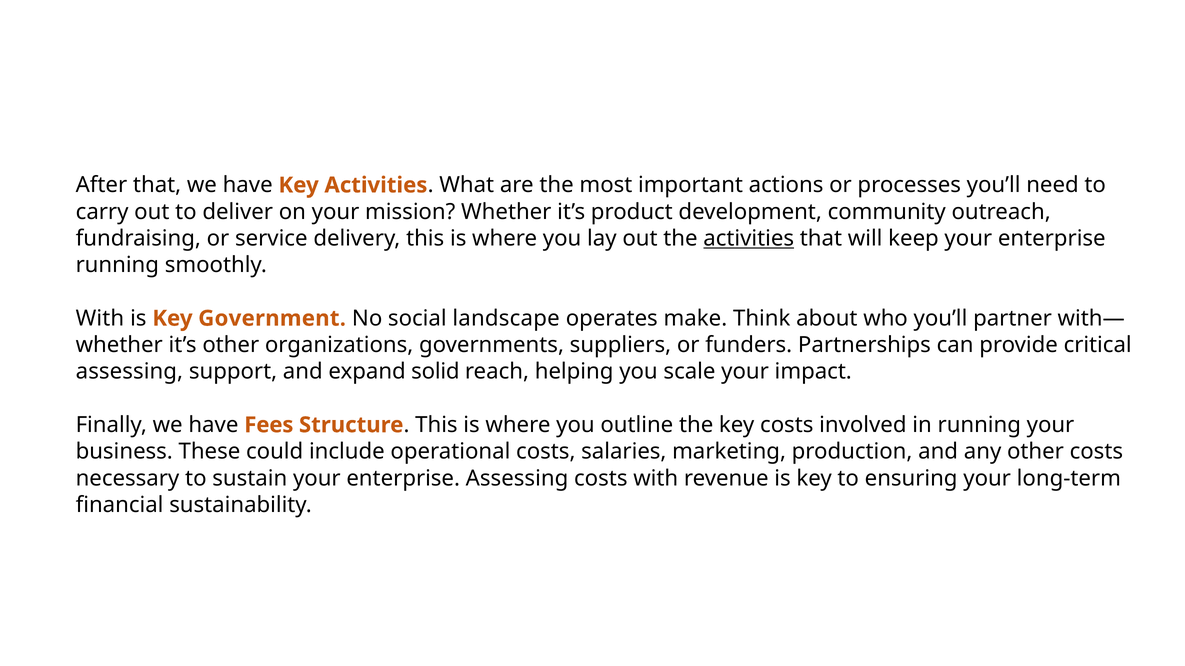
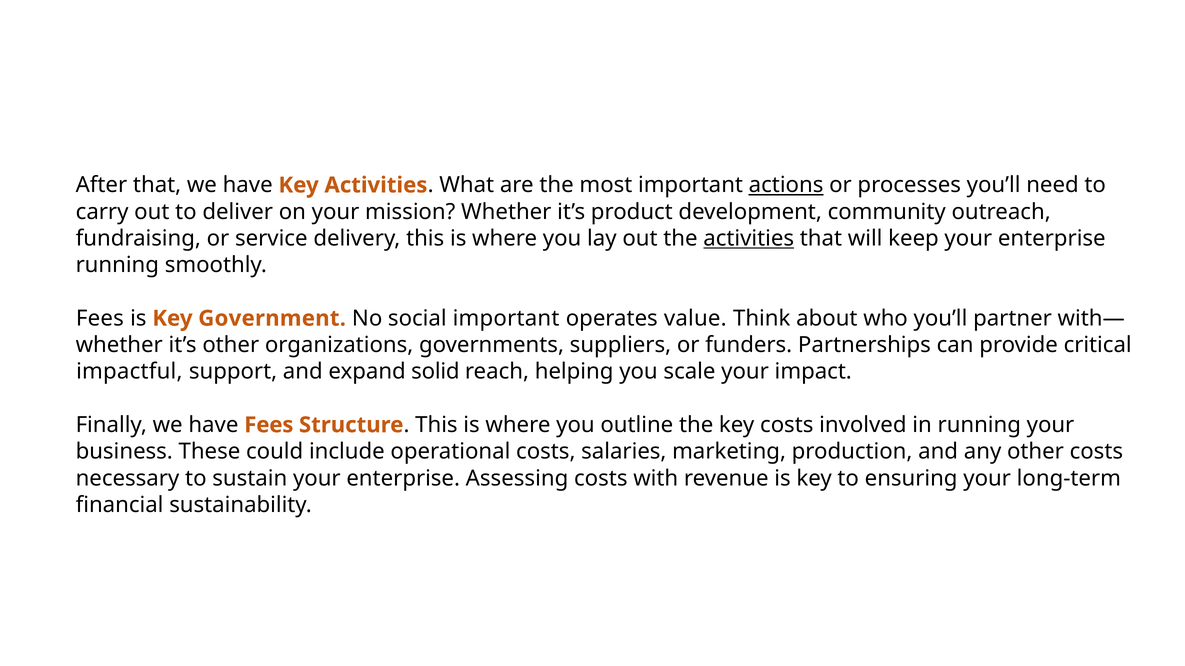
actions underline: none -> present
With at (100, 319): With -> Fees
social landscape: landscape -> important
make: make -> value
assessing at (129, 372): assessing -> impactful
